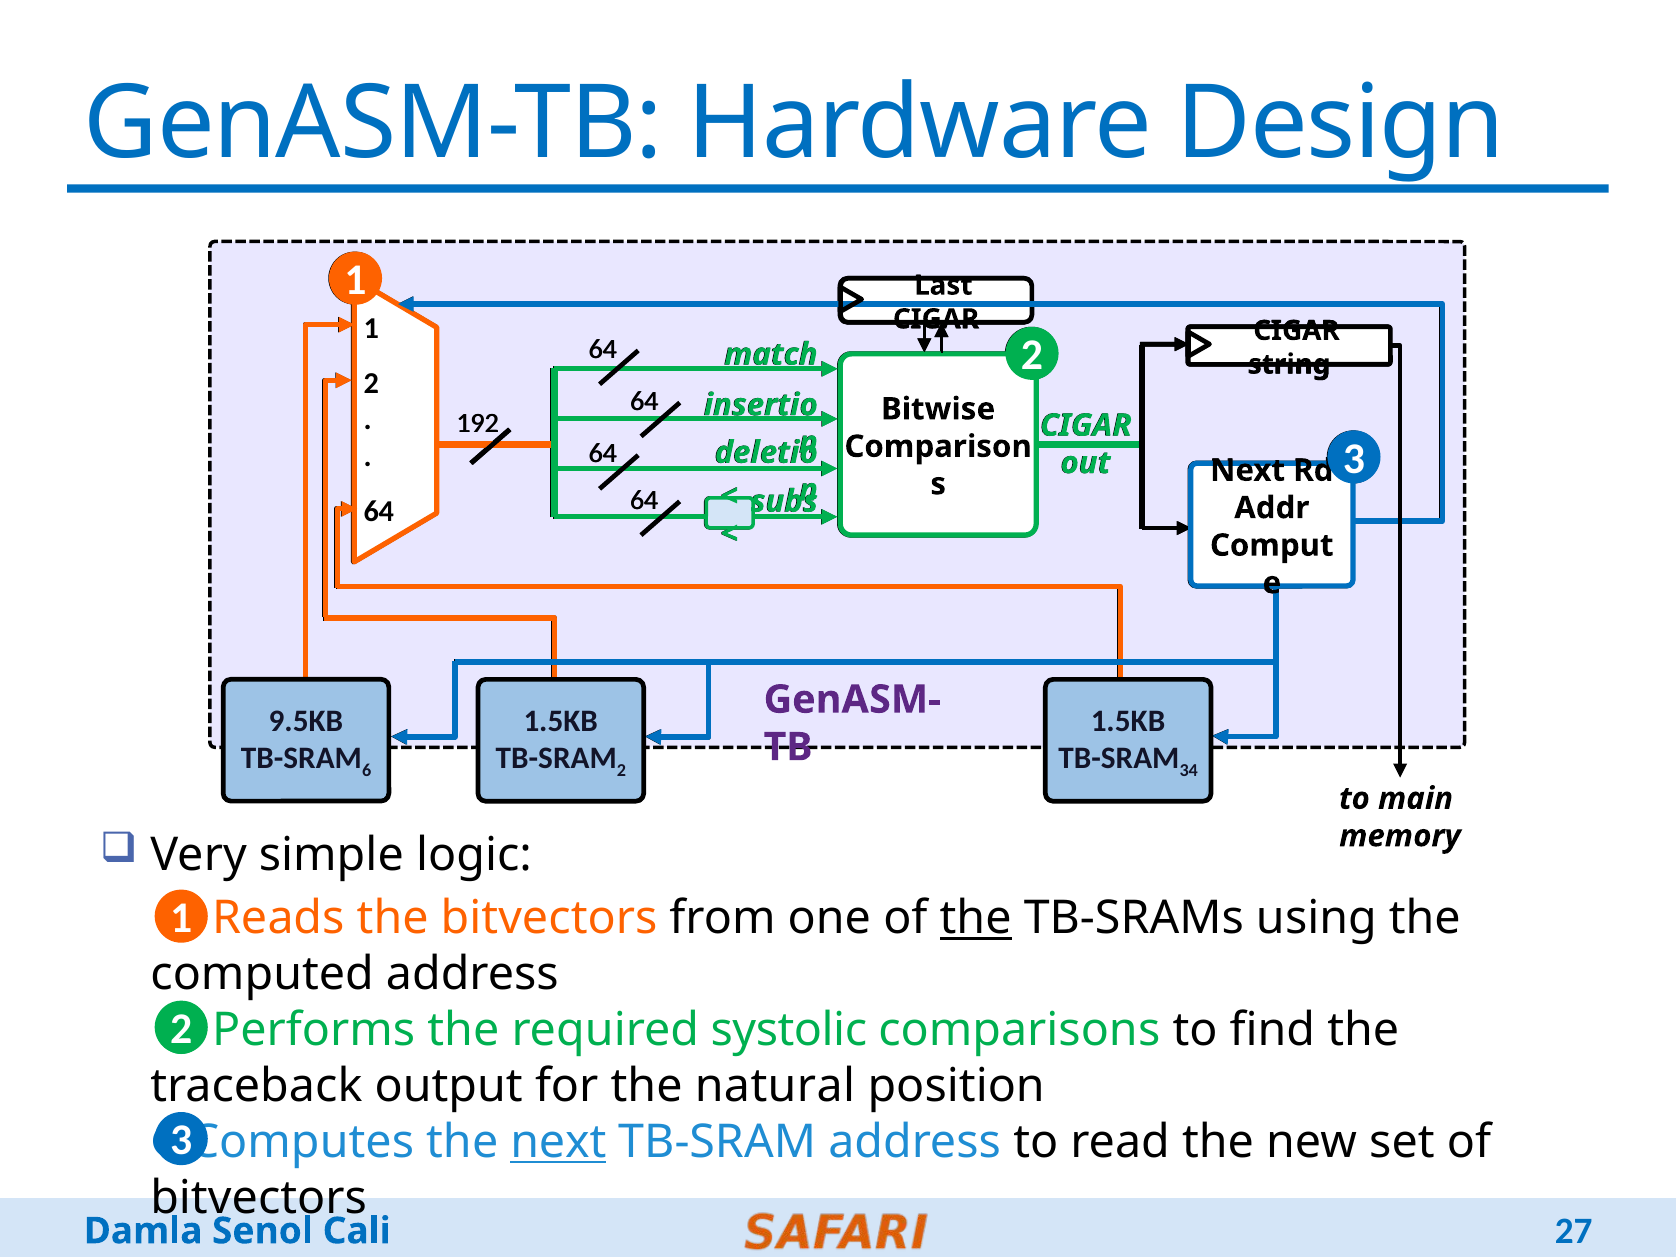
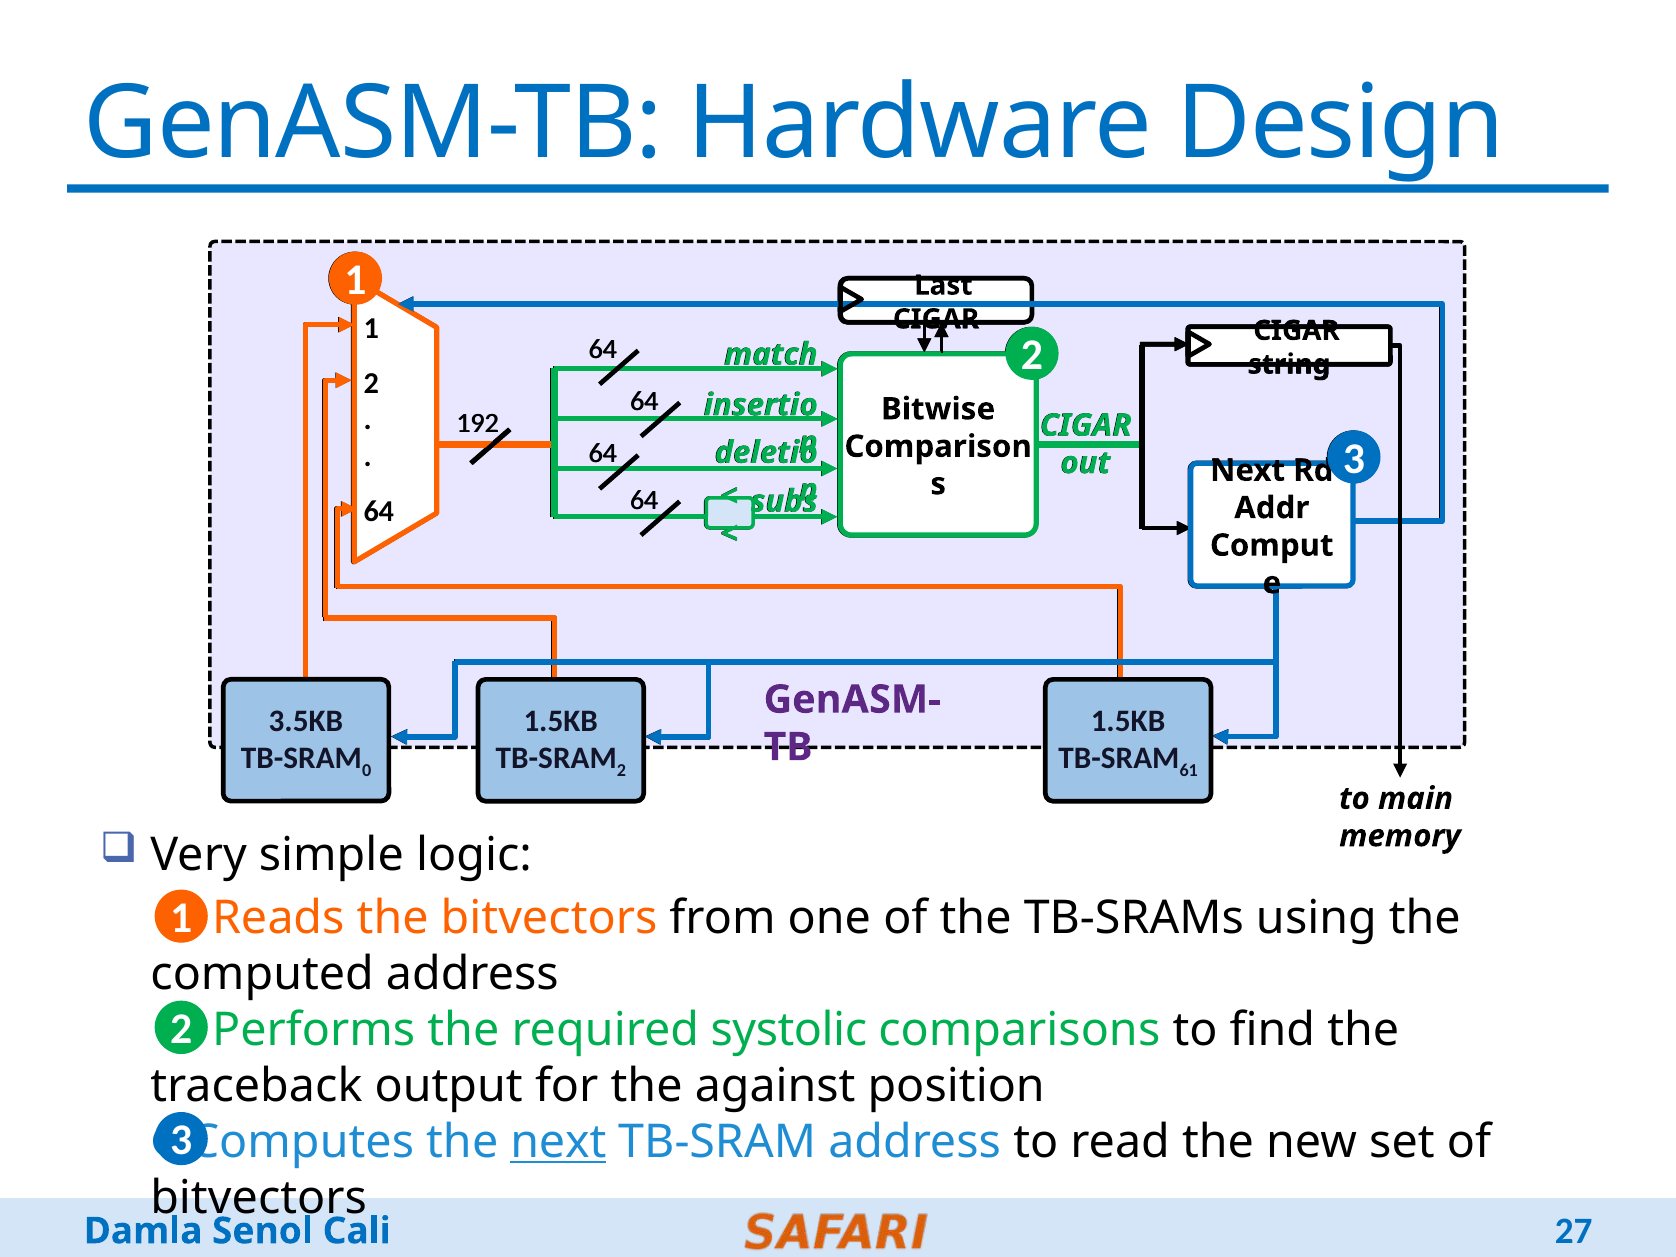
9.5KB: 9.5KB -> 3.5KB
6: 6 -> 0
34: 34 -> 61
the at (976, 918) underline: present -> none
natural: natural -> against
